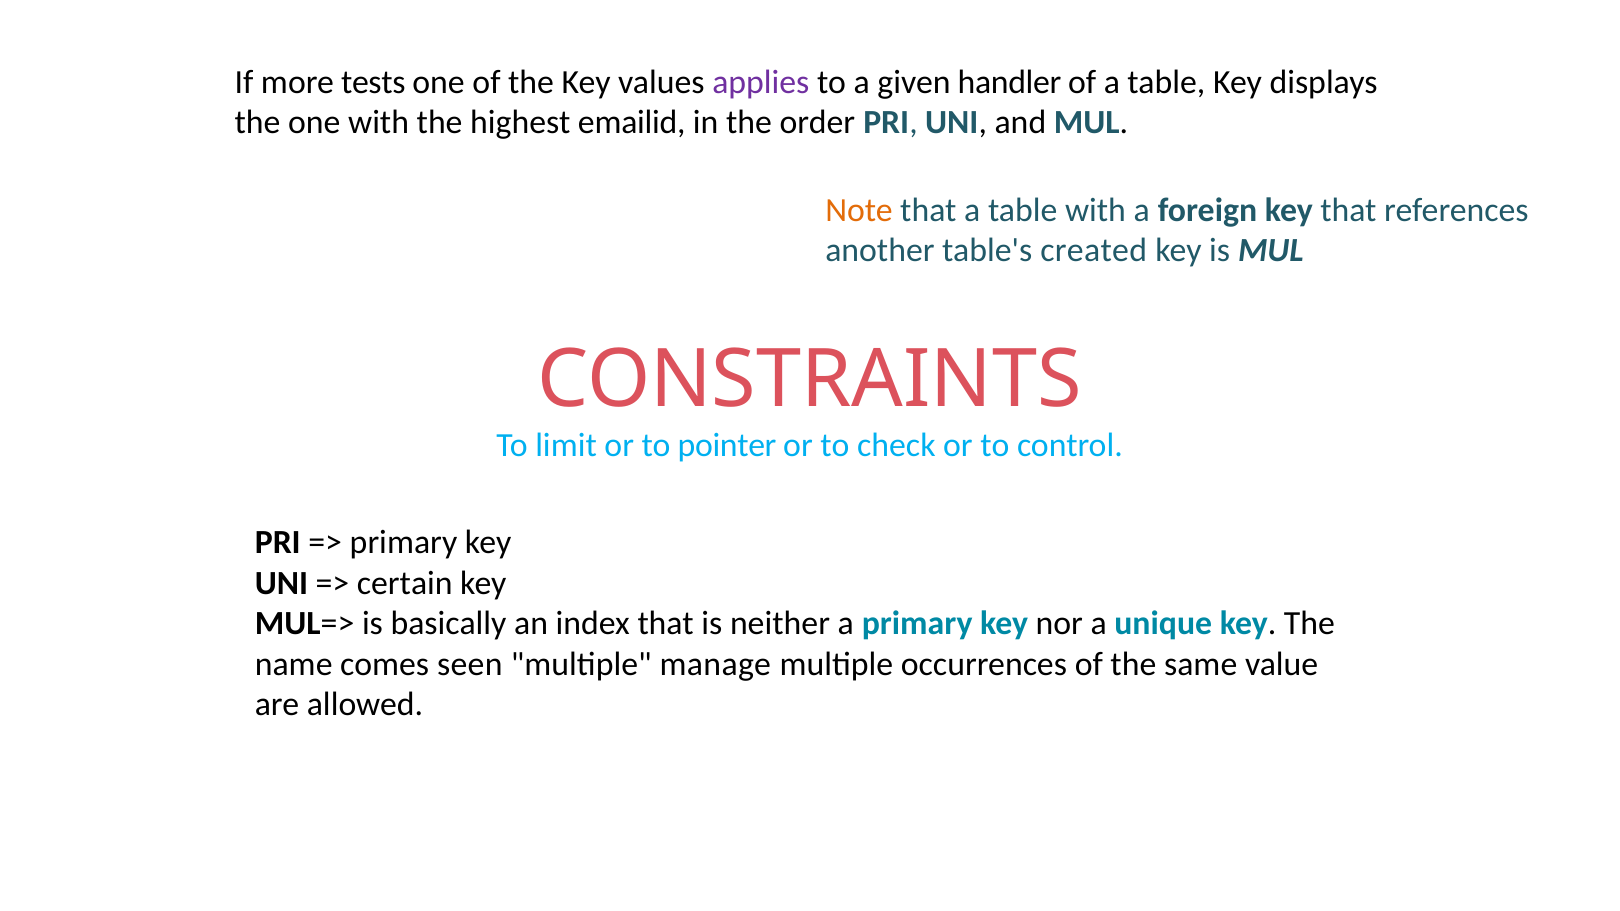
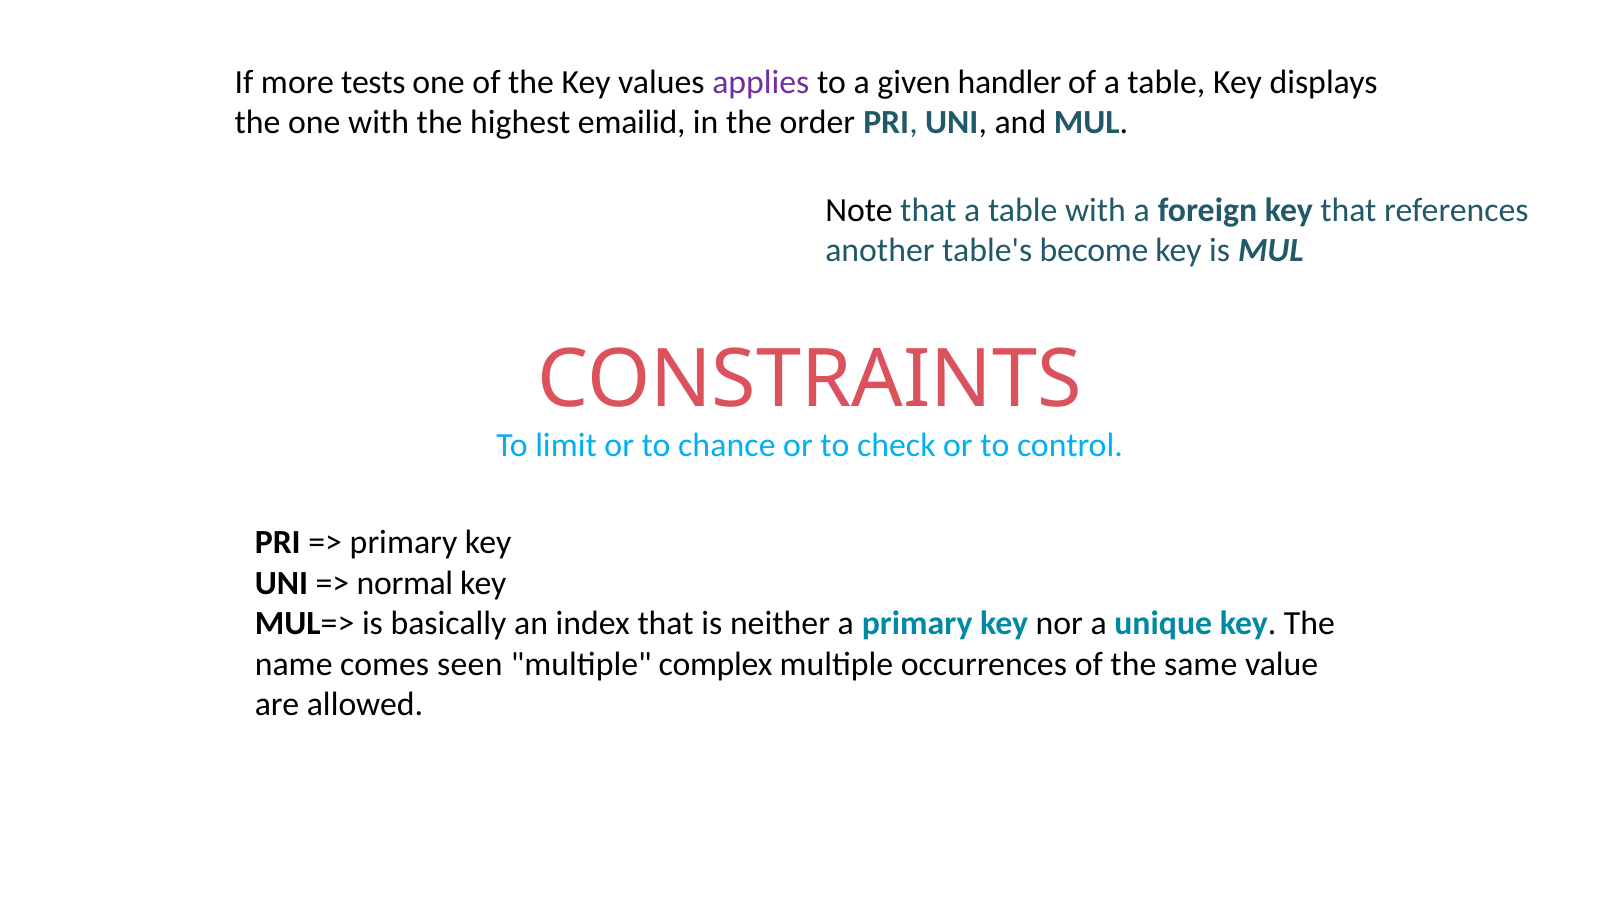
Note colour: orange -> black
created: created -> become
pointer: pointer -> chance
certain: certain -> normal
manage: manage -> complex
